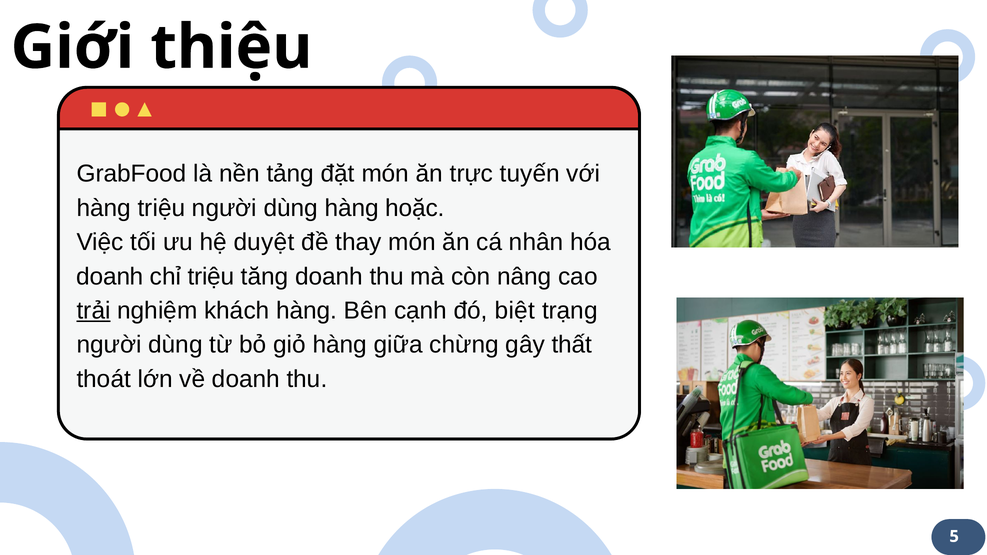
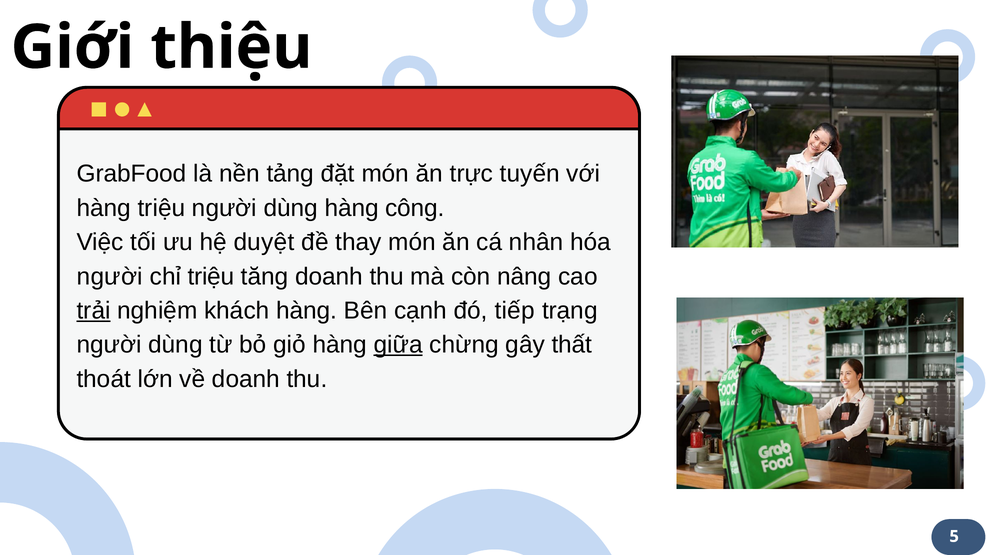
hoặc: hoặc -> công
doanh at (110, 277): doanh -> người
biệt: biệt -> tiếp
giữa underline: none -> present
